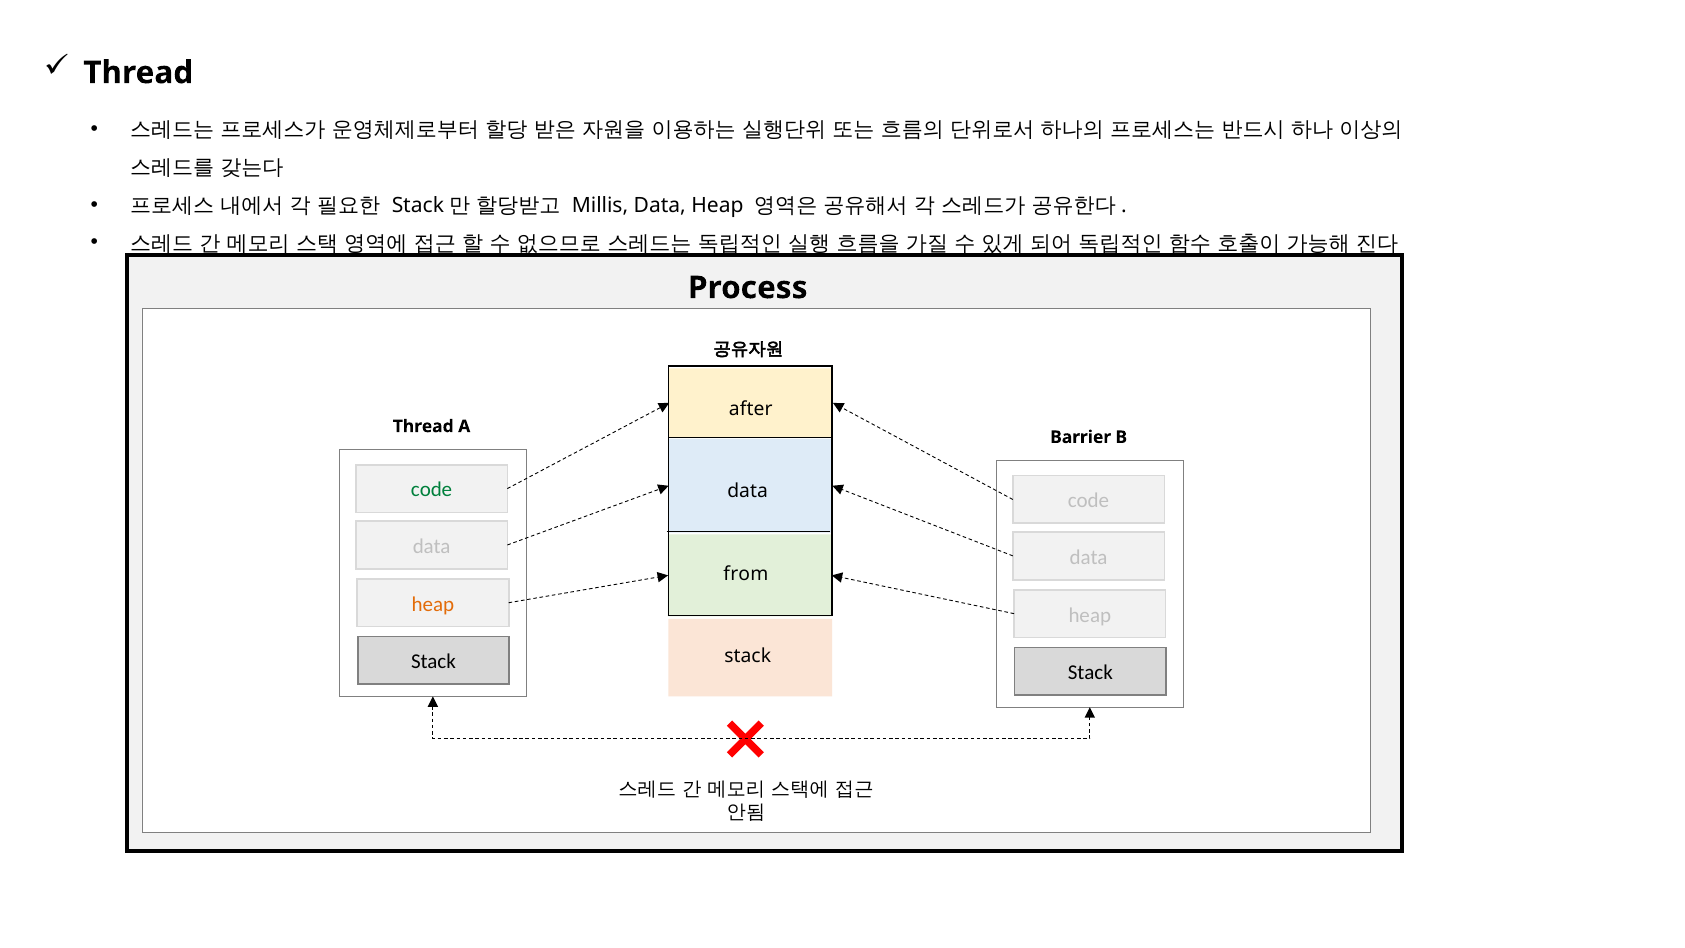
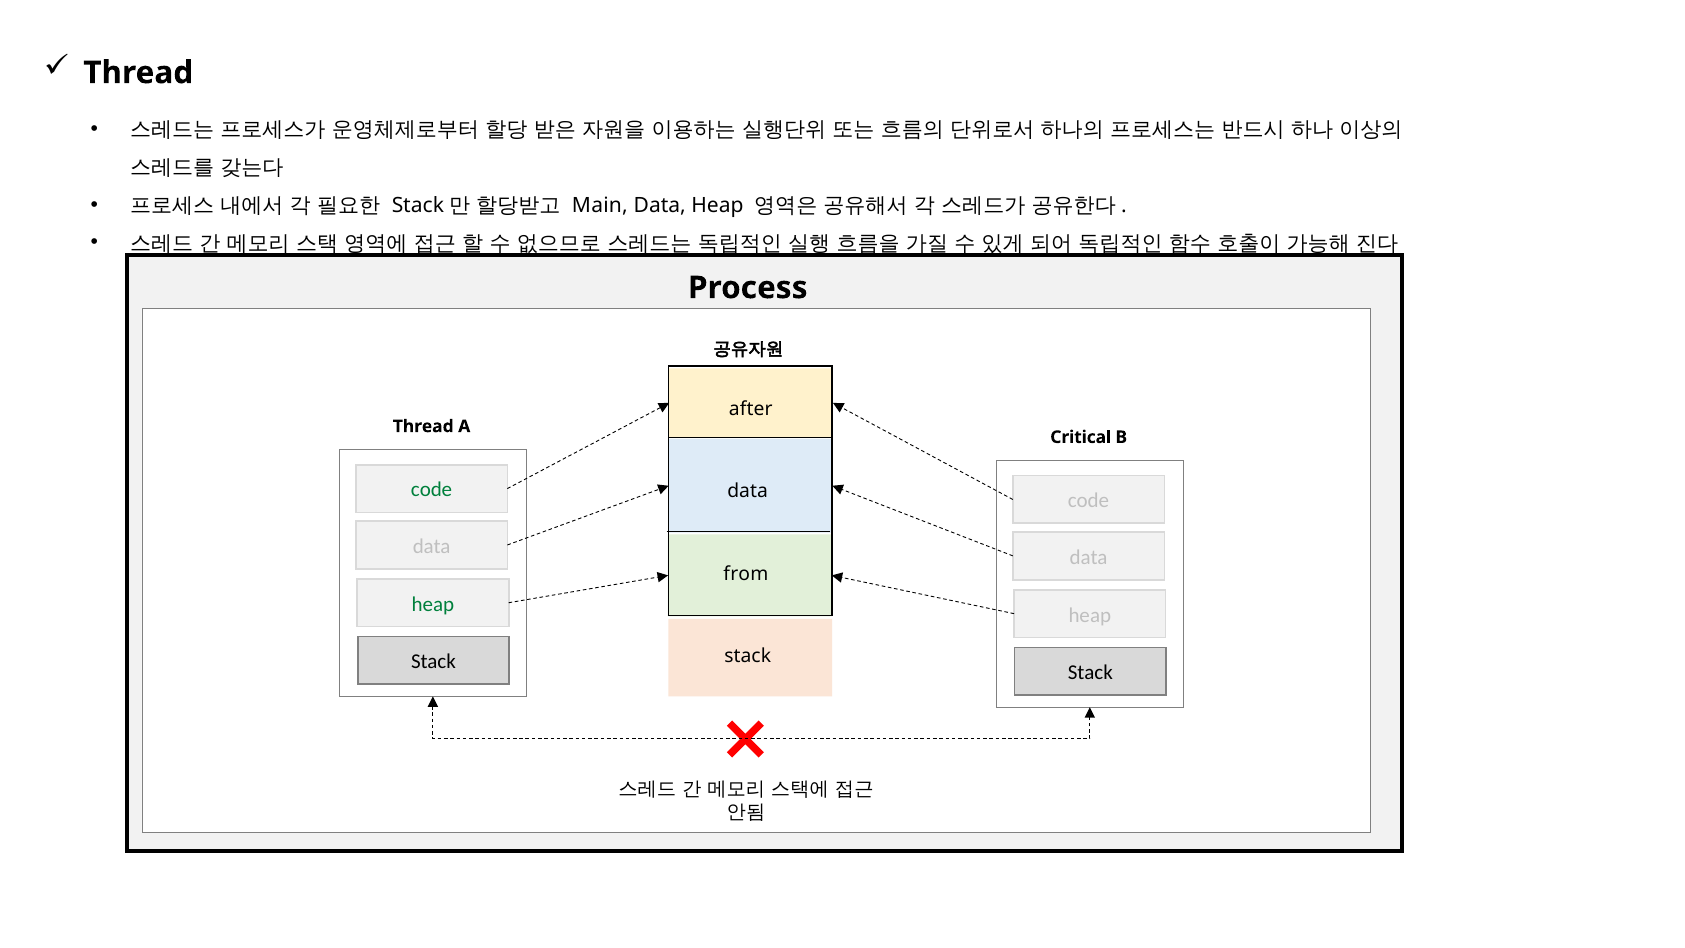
Millis: Millis -> Main
Barrier: Barrier -> Critical
heap at (433, 604) colour: orange -> green
